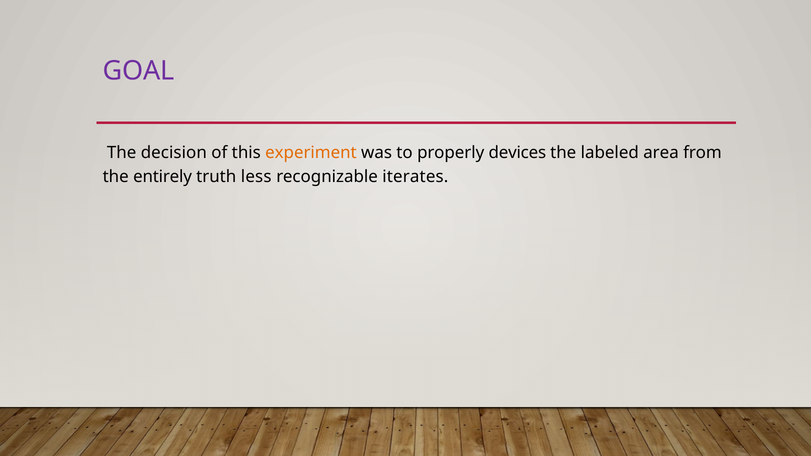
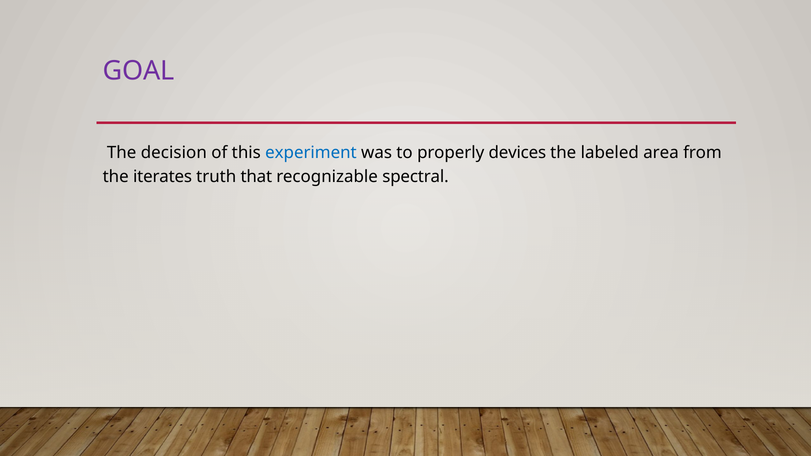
experiment colour: orange -> blue
entirely: entirely -> iterates
less: less -> that
iterates: iterates -> spectral
